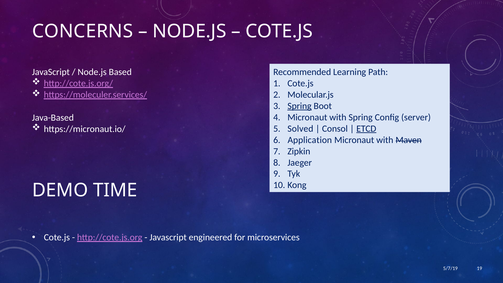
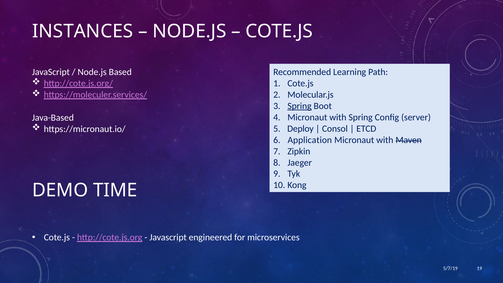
CONCERNS: CONCERNS -> INSTANCES
Solved: Solved -> Deploy
ETCD underline: present -> none
